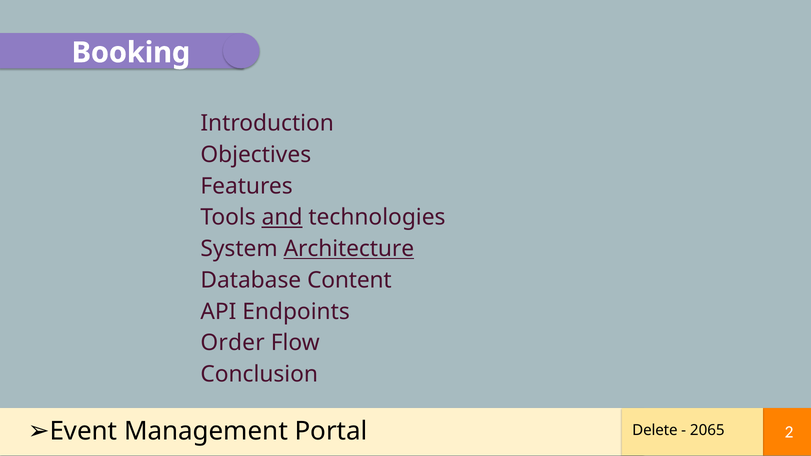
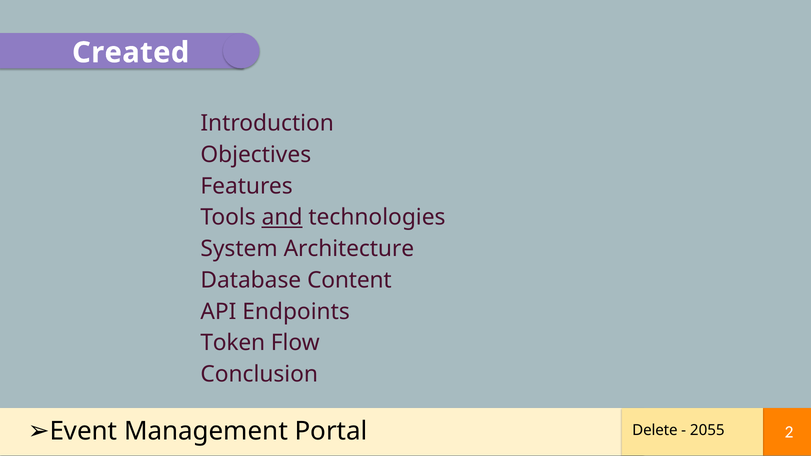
Booking: Booking -> Created
Architecture underline: present -> none
Order: Order -> Token
2065: 2065 -> 2055
